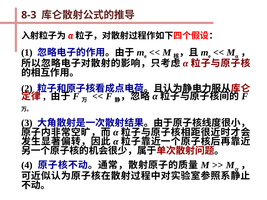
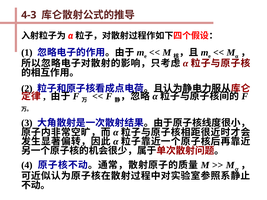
8-3: 8-3 -> 4-3
